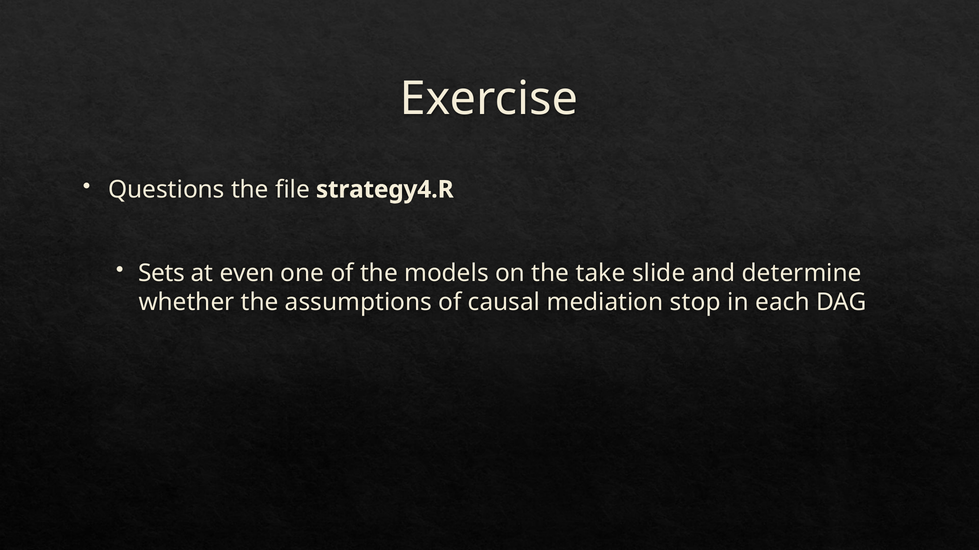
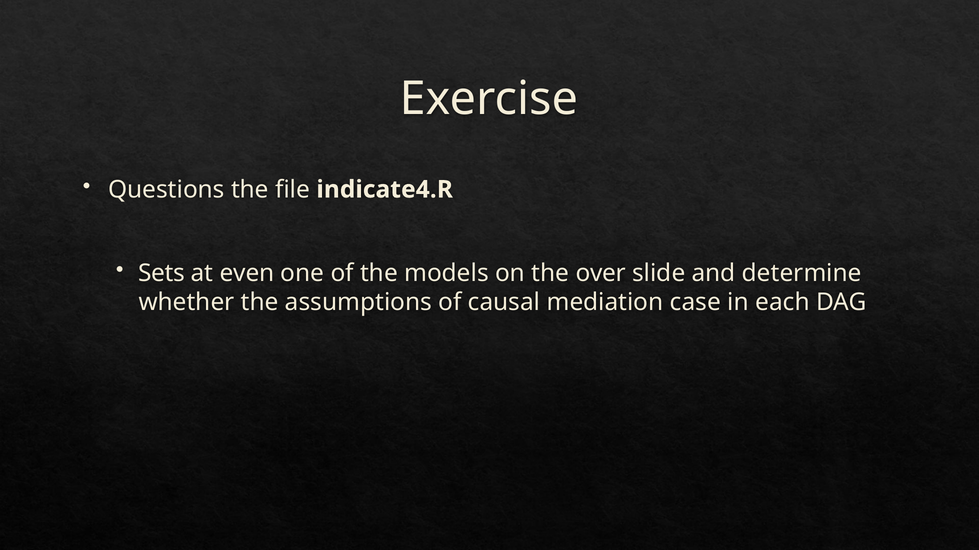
strategy4.R: strategy4.R -> indicate4.R
take: take -> over
stop: stop -> case
